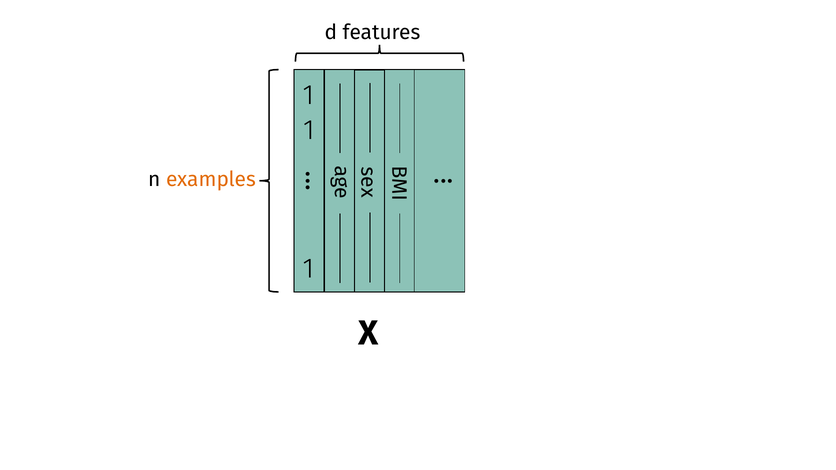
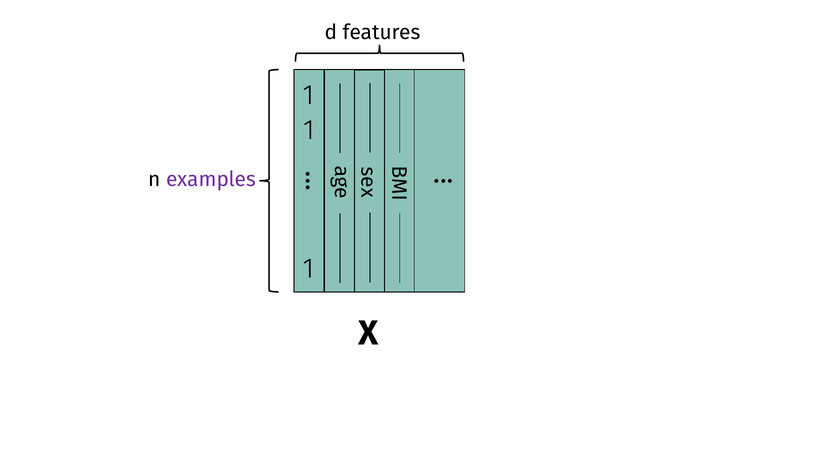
examples colour: orange -> purple
